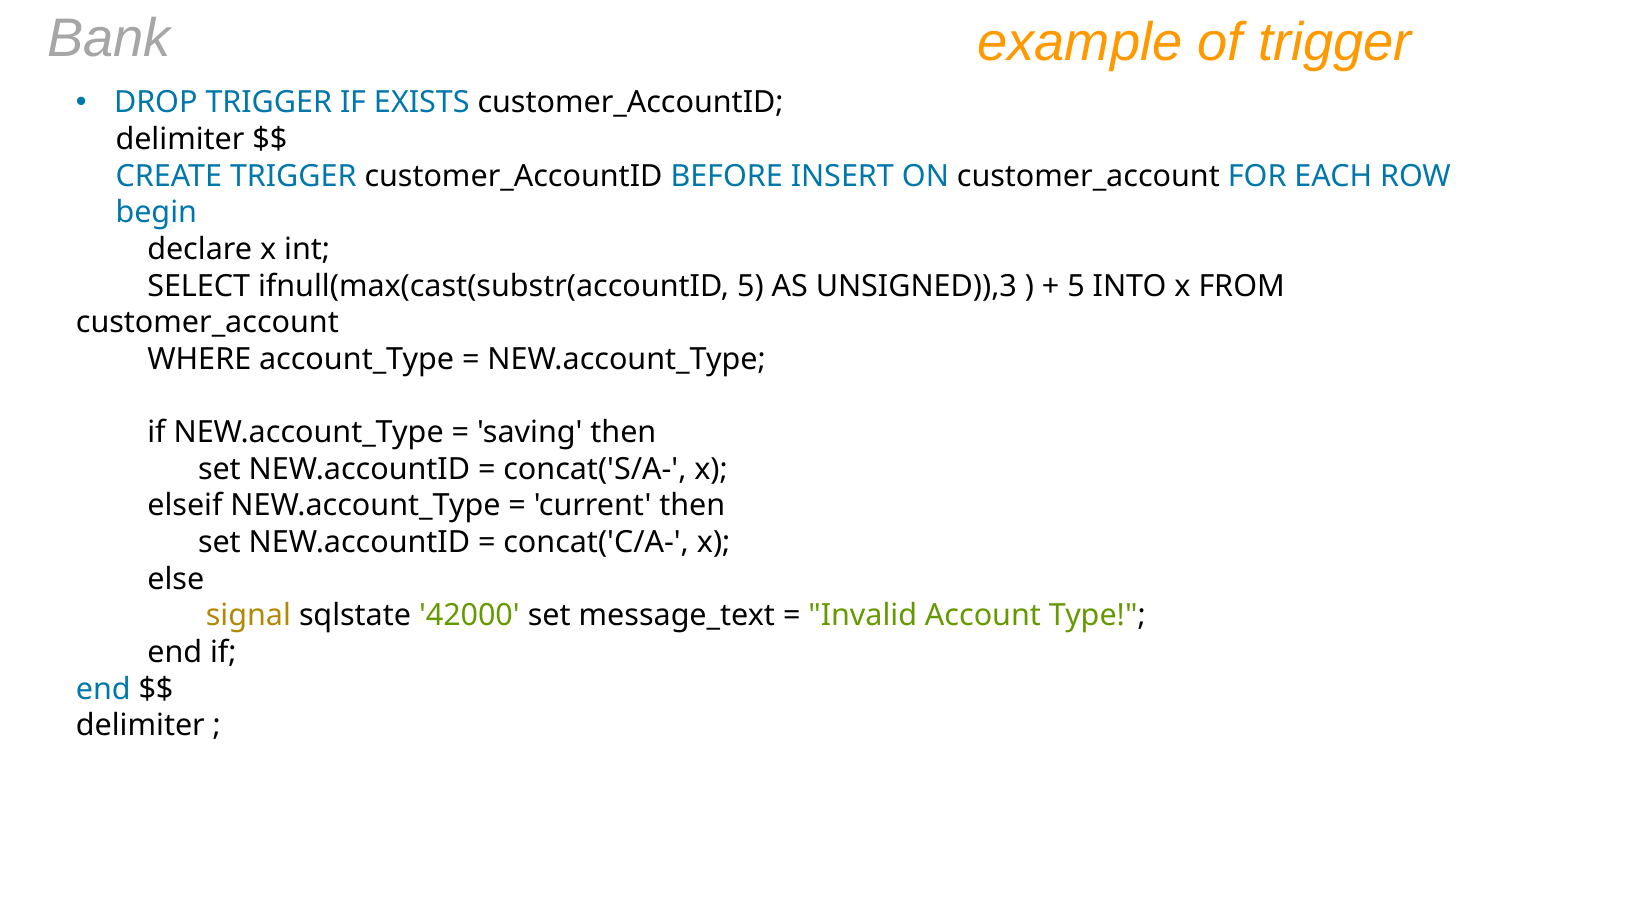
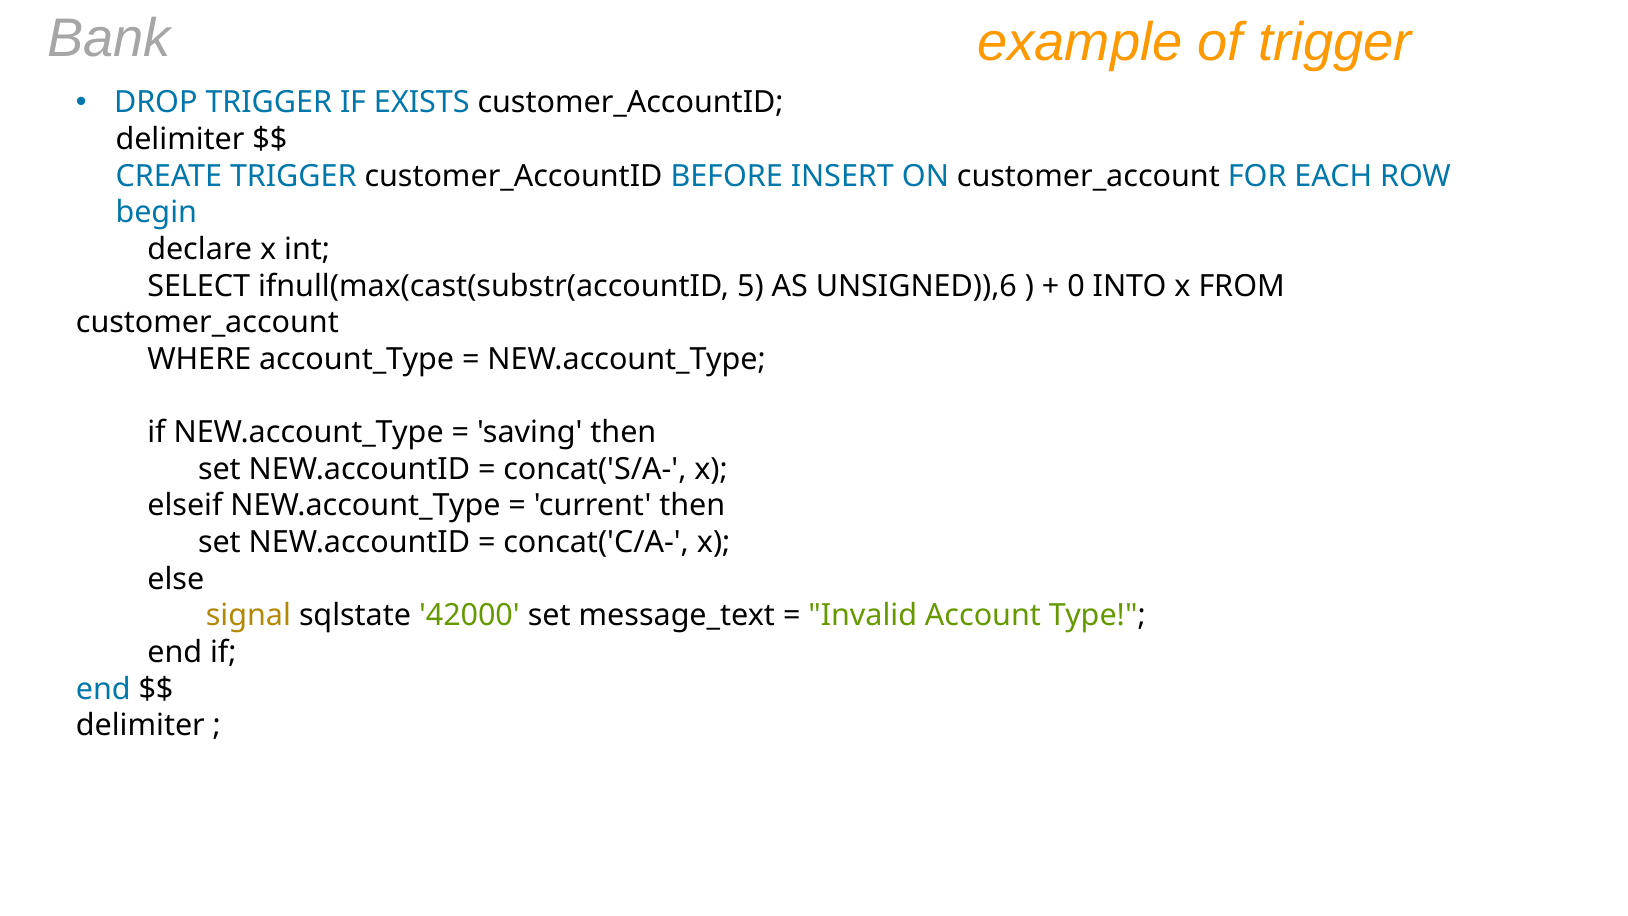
UNSIGNED)),3: UNSIGNED)),3 -> UNSIGNED)),6
5 at (1076, 286): 5 -> 0
